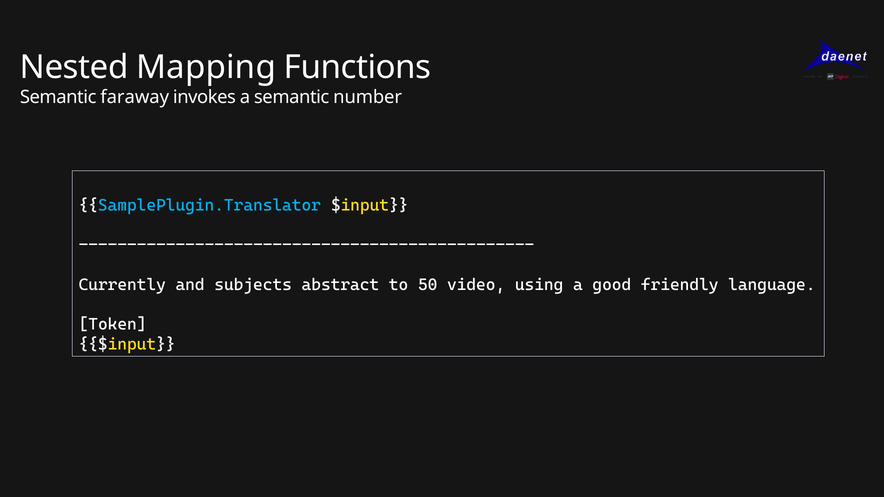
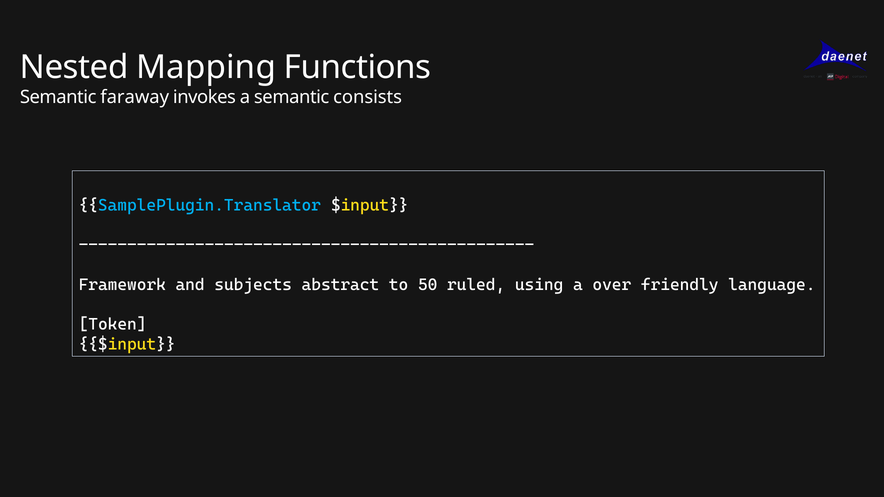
number: number -> consists
Currently: Currently -> Framework
video: video -> ruled
good: good -> over
